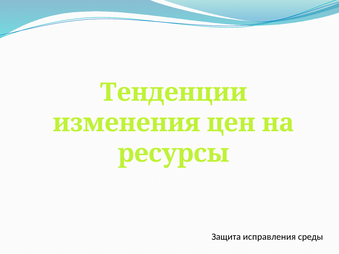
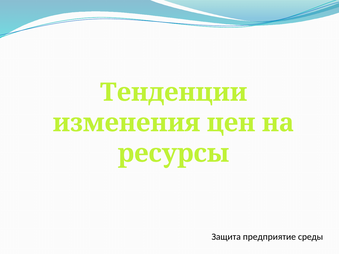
исправления: исправления -> предприятие
